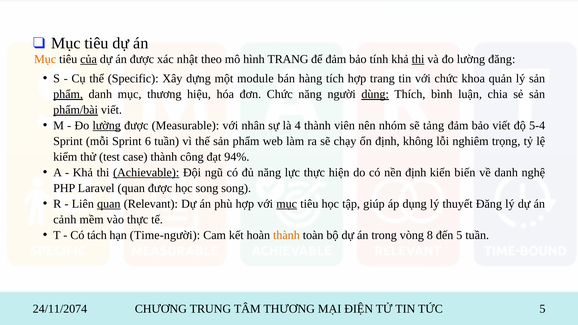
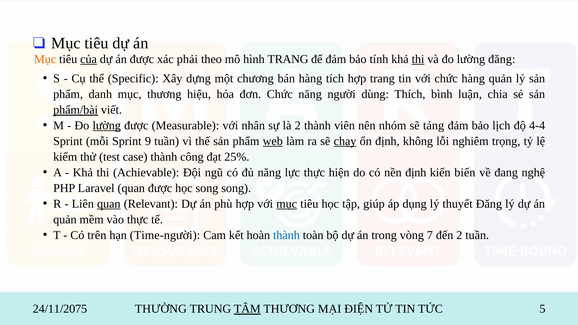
nhật: nhật -> phải
module: module -> chương
chức khoa: khoa -> hàng
phẩm at (68, 94) underline: present -> none
dùng underline: present -> none
là 4: 4 -> 2
bảo viết: viết -> lịch
5-4: 5-4 -> 4-4
6: 6 -> 9
web underline: none -> present
chạy underline: none -> present
94%: 94% -> 25%
Achievable underline: present -> none
về danh: danh -> đang
cảnh at (65, 220): cảnh -> quản
tách: tách -> trên
thành at (286, 235) colour: orange -> blue
8: 8 -> 7
đến 5: 5 -> 2
24/11/2074: 24/11/2074 -> 24/11/2075
CHƯƠNG: CHƯƠNG -> THƯỜNG
TÂM underline: none -> present
